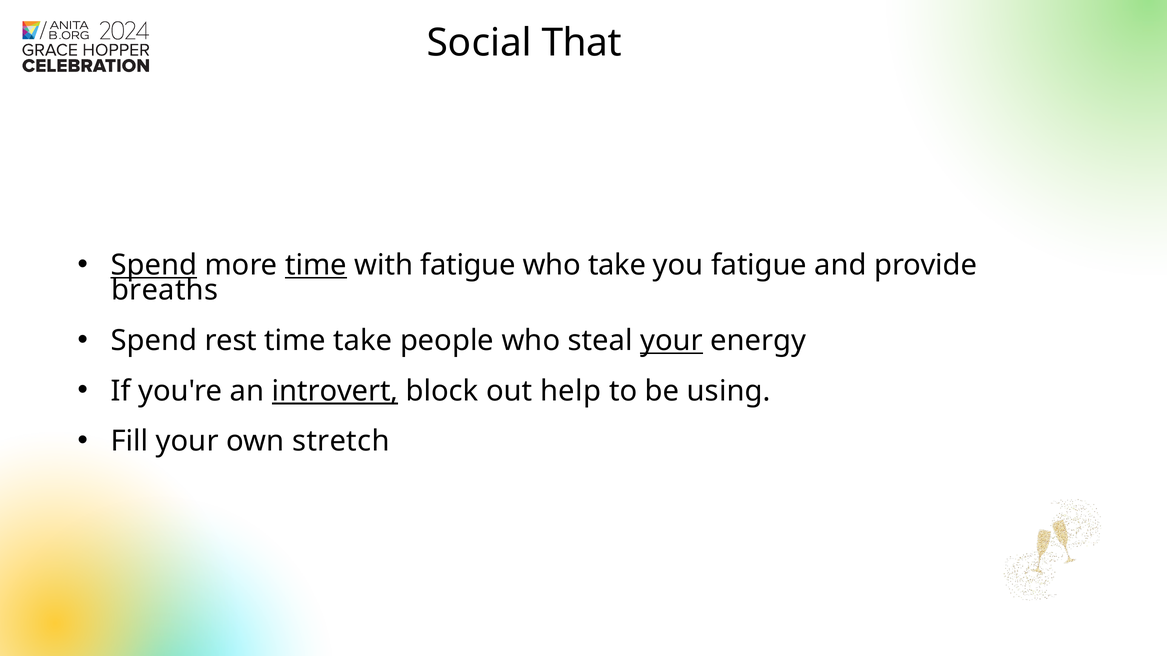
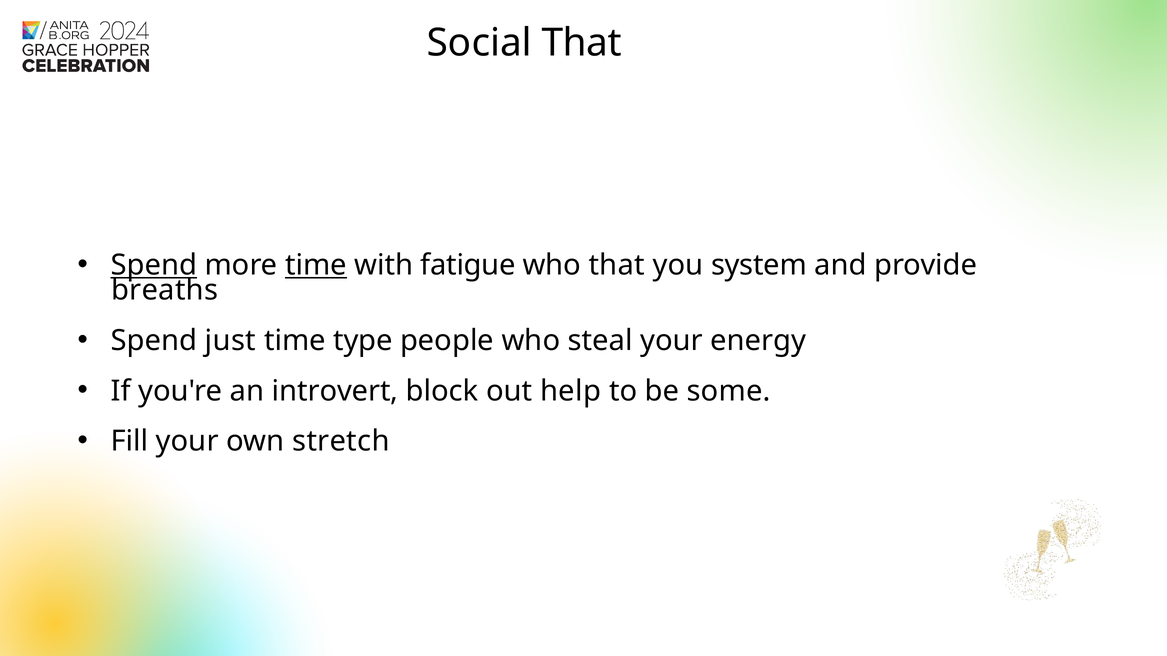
who take: take -> that
you fatigue: fatigue -> system
rest: rest -> just
time take: take -> type
your at (671, 341) underline: present -> none
introvert underline: present -> none
using: using -> some
